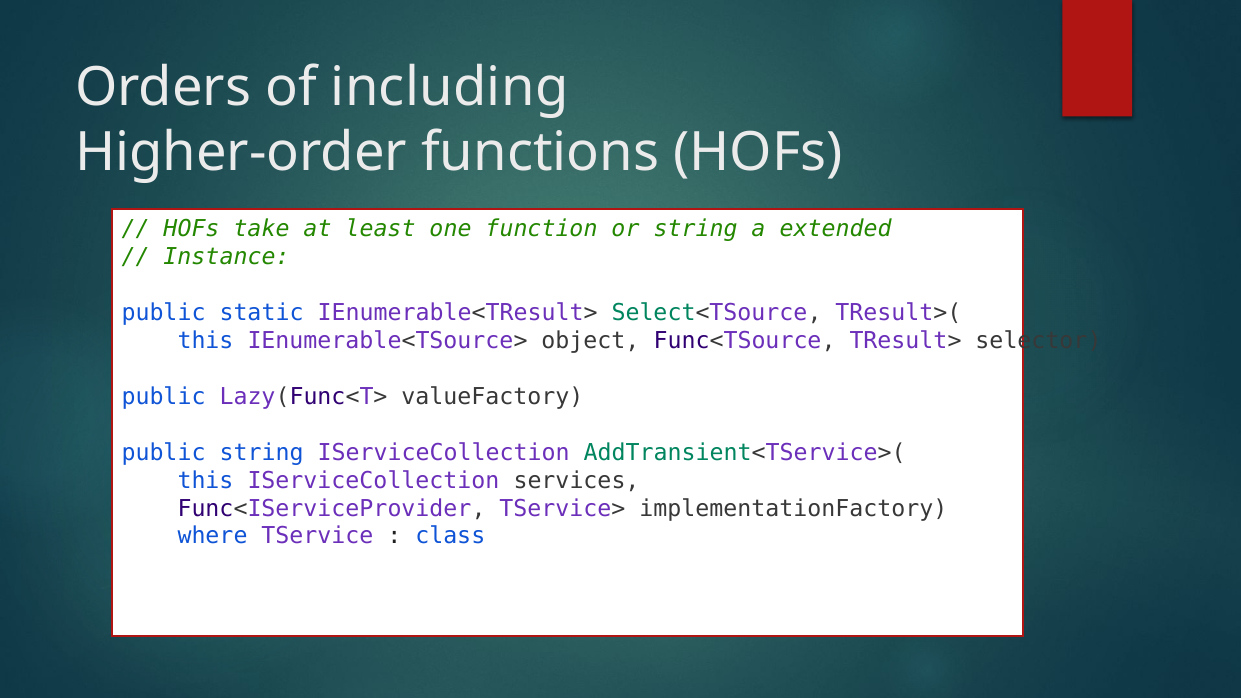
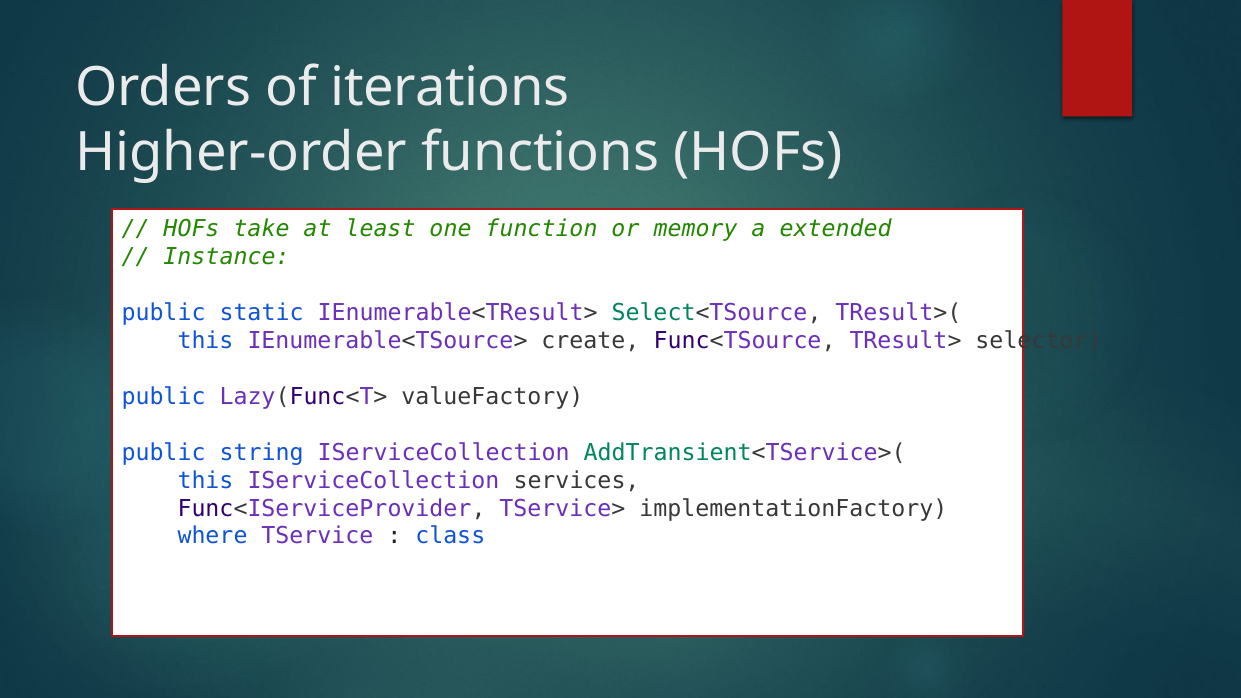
including: including -> iterations
or string: string -> memory
object: object -> create
